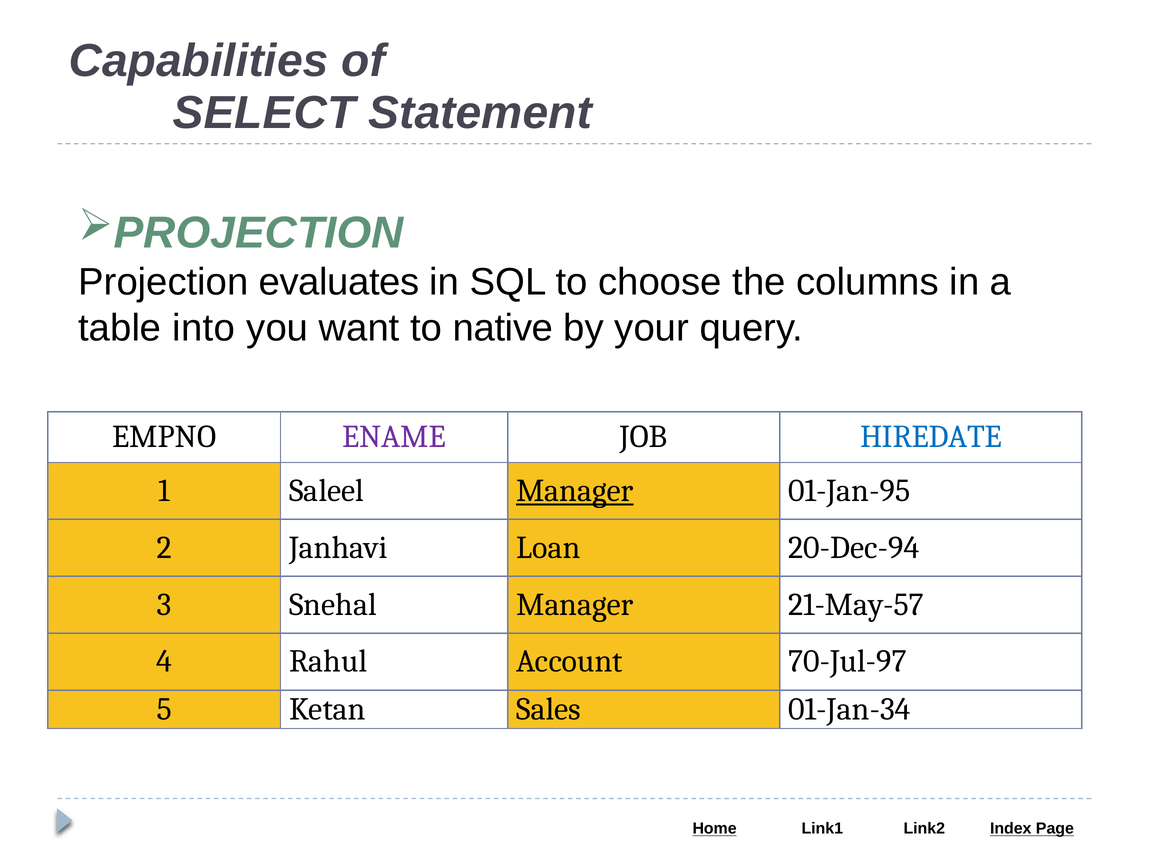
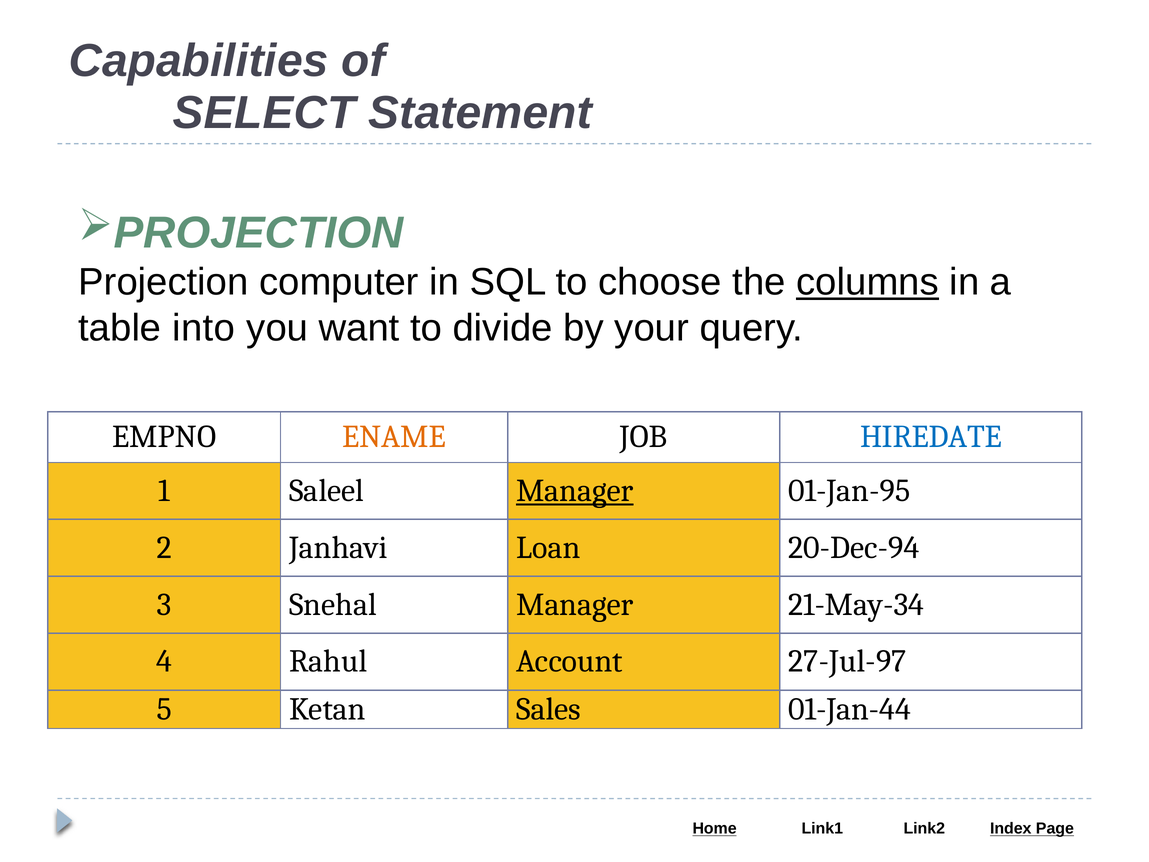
evaluates: evaluates -> computer
columns underline: none -> present
native: native -> divide
ENAME colour: purple -> orange
21-May-57: 21-May-57 -> 21-May-34
70-Jul-97: 70-Jul-97 -> 27-Jul-97
01-Jan-34: 01-Jan-34 -> 01-Jan-44
